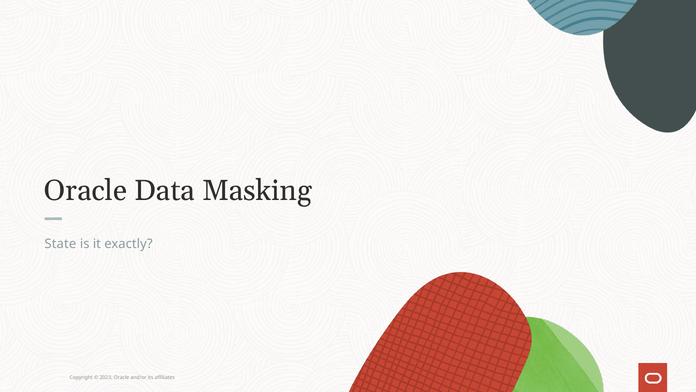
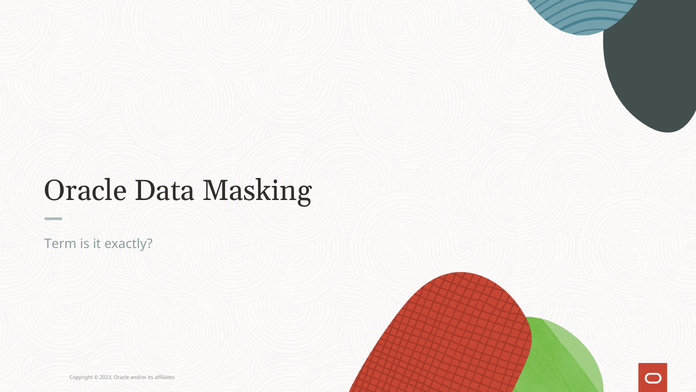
State: State -> Term
